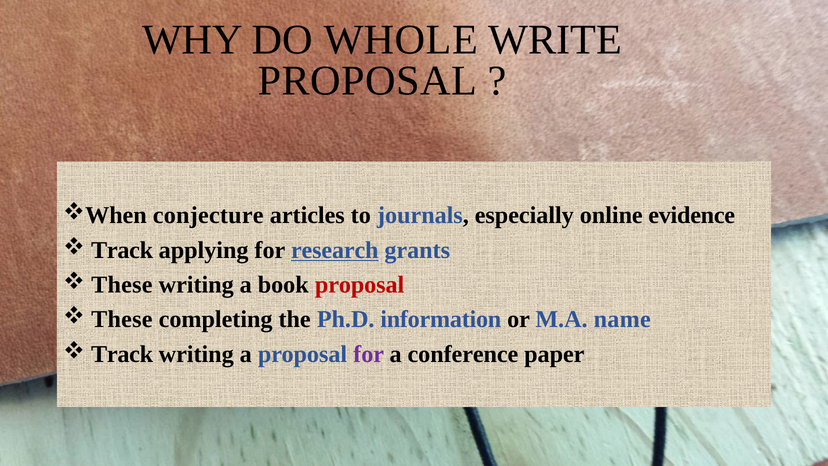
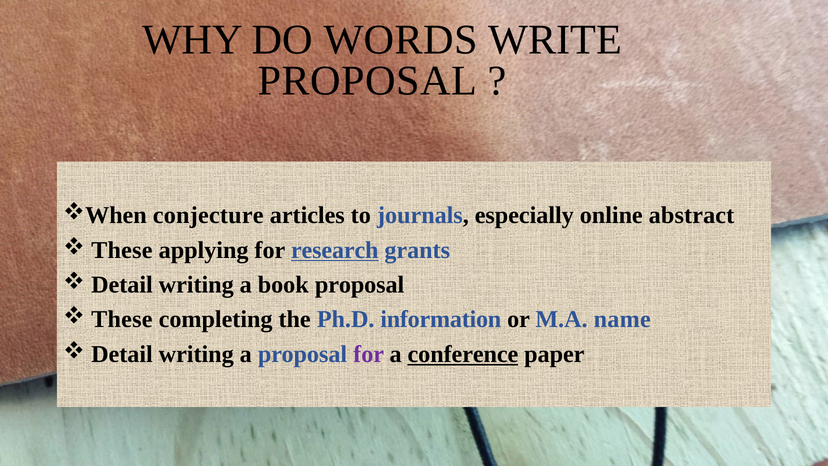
WHOLE: WHOLE -> WORDS
evidence: evidence -> abstract
Track at (122, 250): Track -> These
These at (122, 285): These -> Detail
proposal at (360, 285) colour: red -> black
Track at (122, 354): Track -> Detail
conference underline: none -> present
